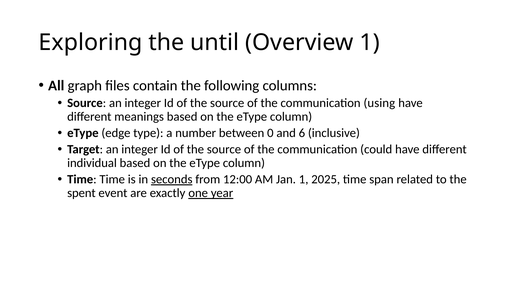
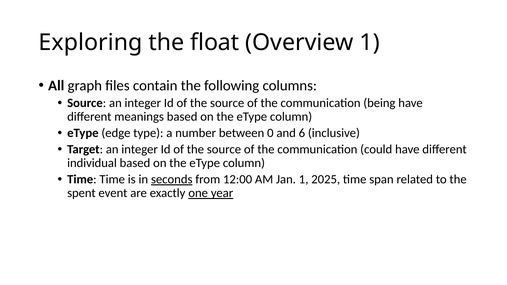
until: until -> float
using: using -> being
